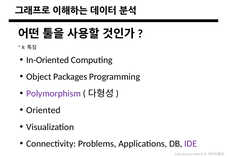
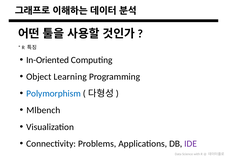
Packages: Packages -> Learning
Polymorphism colour: purple -> blue
Oriented: Oriented -> Mlbench
